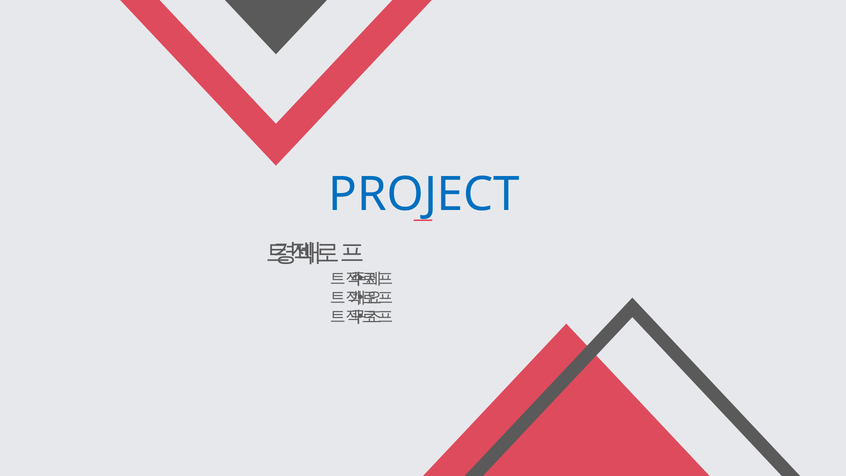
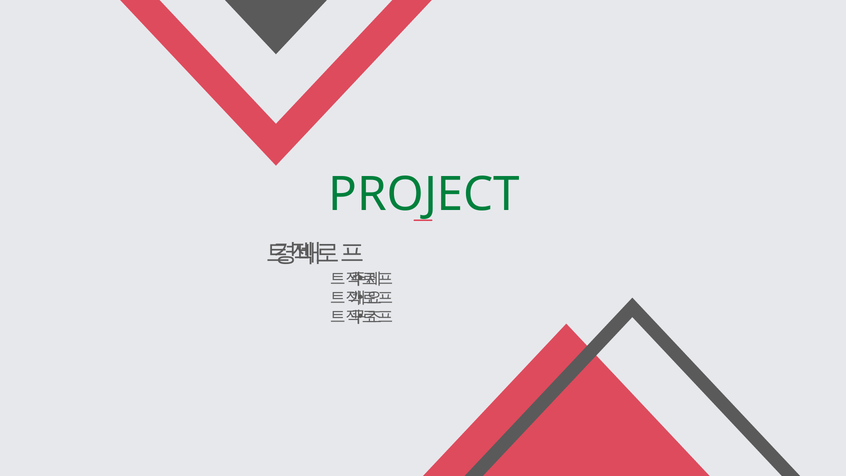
PROJECT colour: blue -> green
